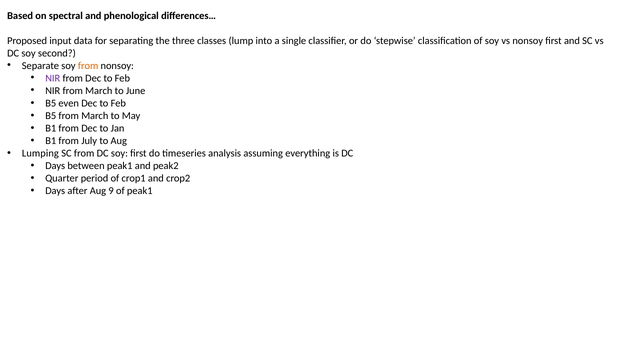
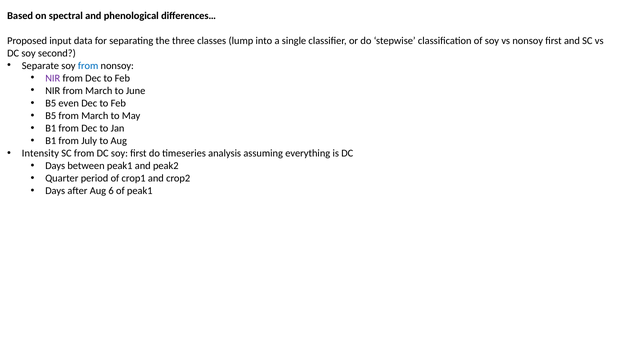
from at (88, 66) colour: orange -> blue
Lumping: Lumping -> Intensity
9: 9 -> 6
